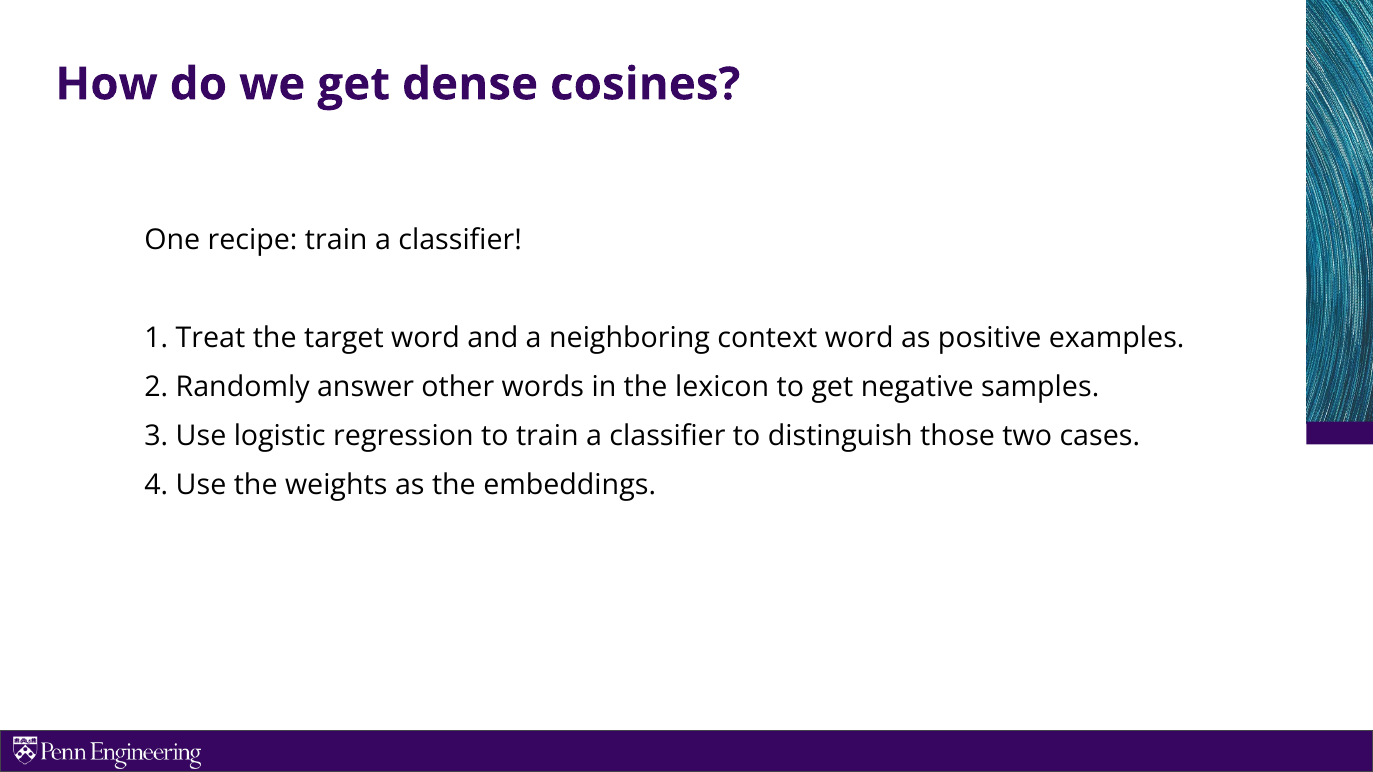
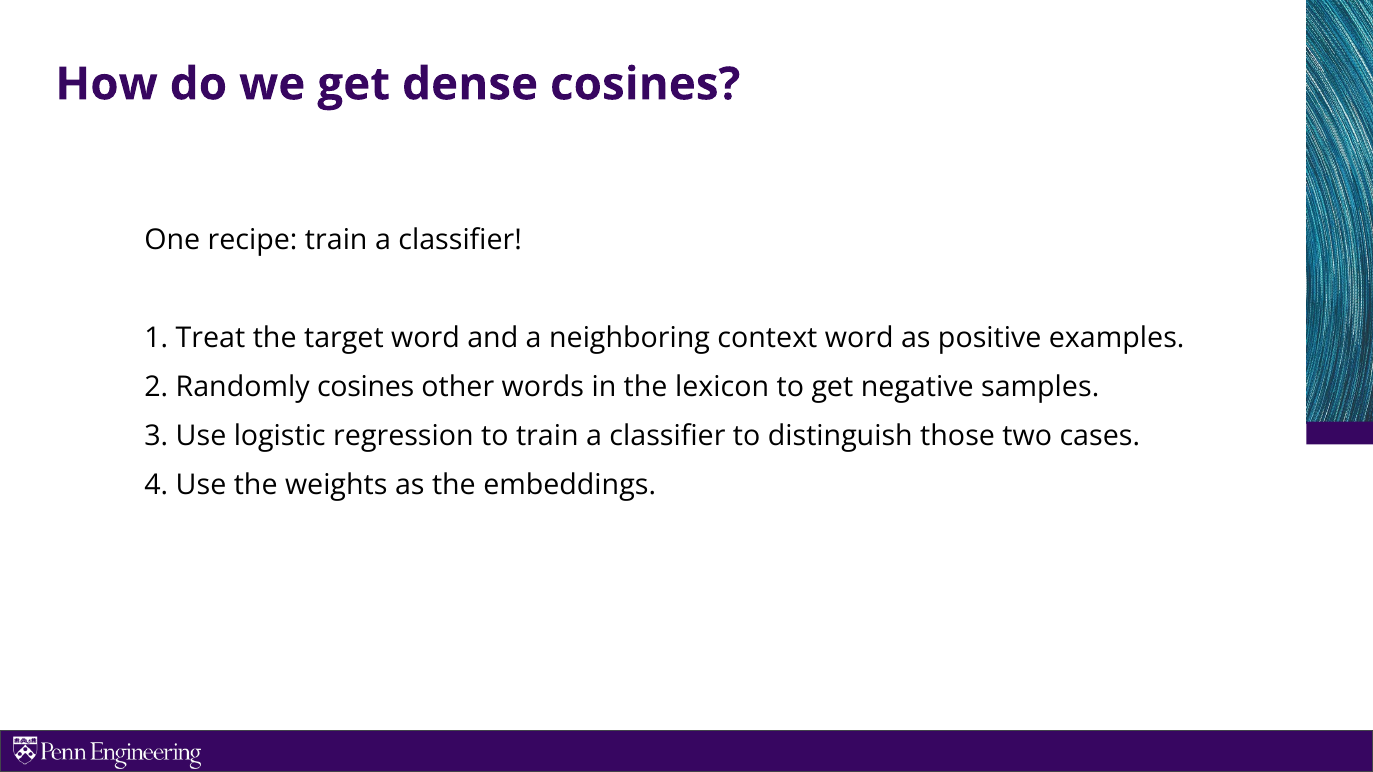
Randomly answer: answer -> cosines
